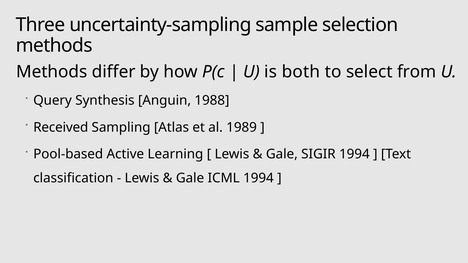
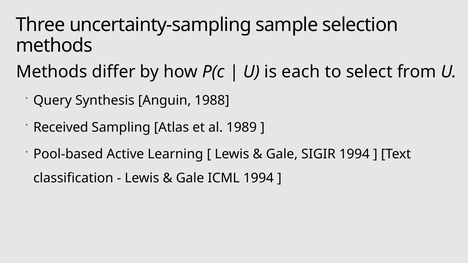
both: both -> each
